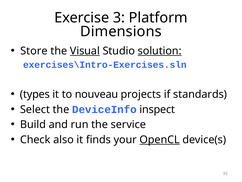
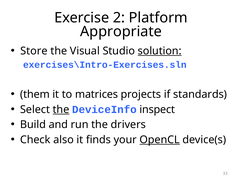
3: 3 -> 2
Dimensions: Dimensions -> Appropriate
Visual underline: present -> none
types: types -> them
nouveau: nouveau -> matrices
the at (61, 109) underline: none -> present
service: service -> drivers
